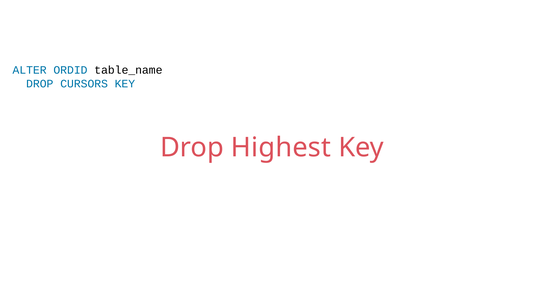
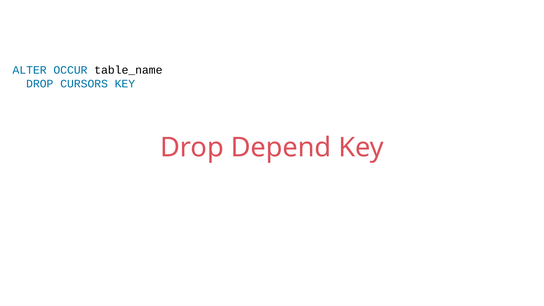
ORDID: ORDID -> OCCUR
Highest: Highest -> Depend
